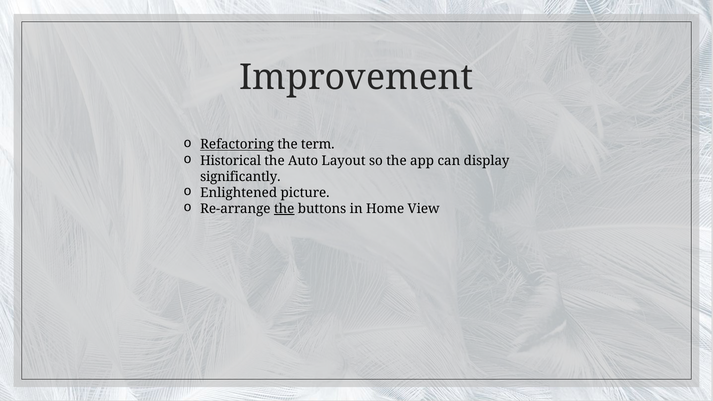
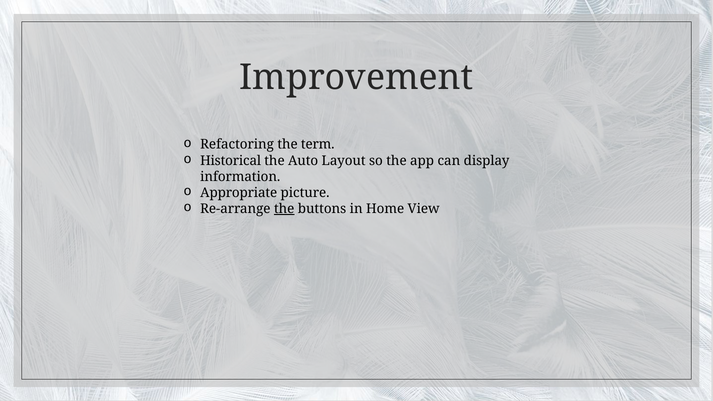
Refactoring underline: present -> none
significantly: significantly -> information
Enlightened: Enlightened -> Appropriate
